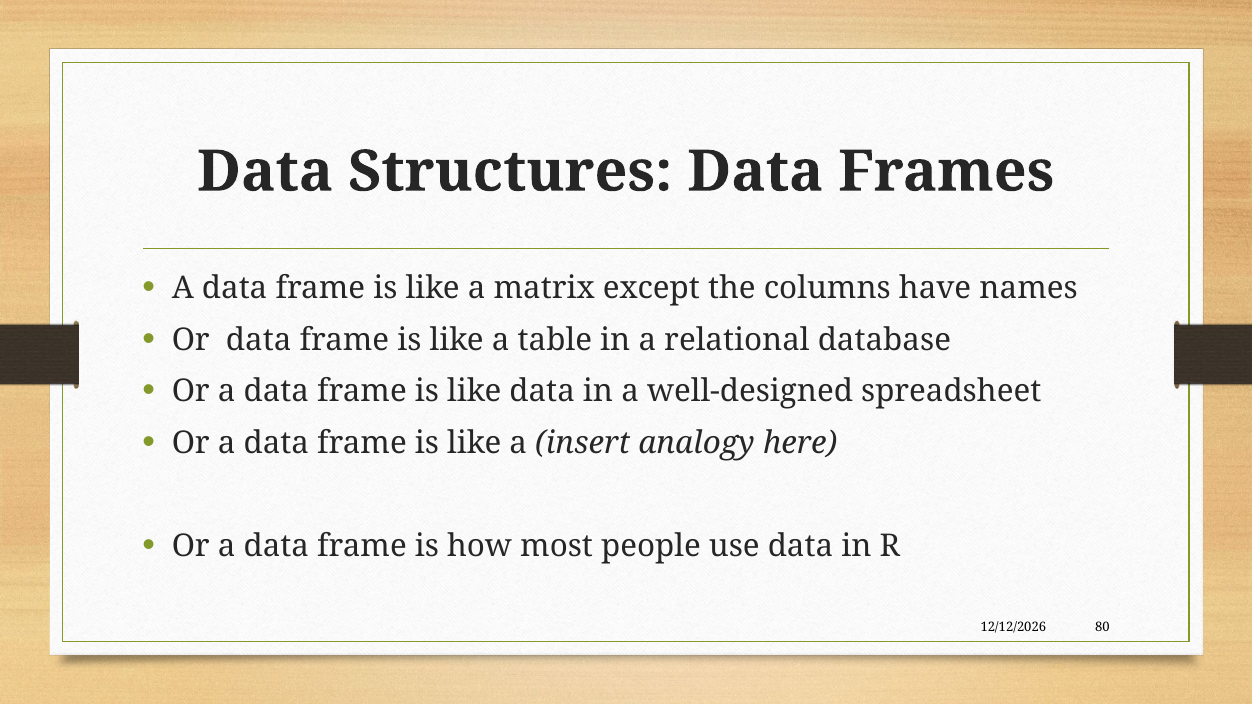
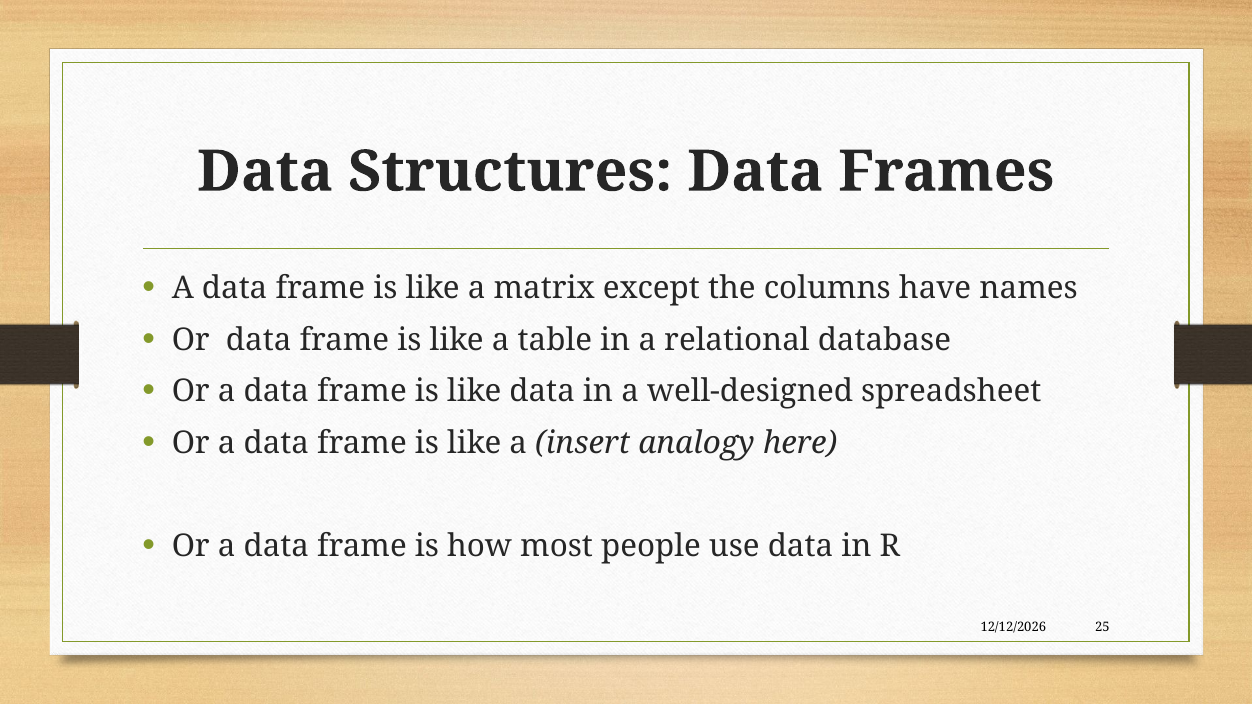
80: 80 -> 25
